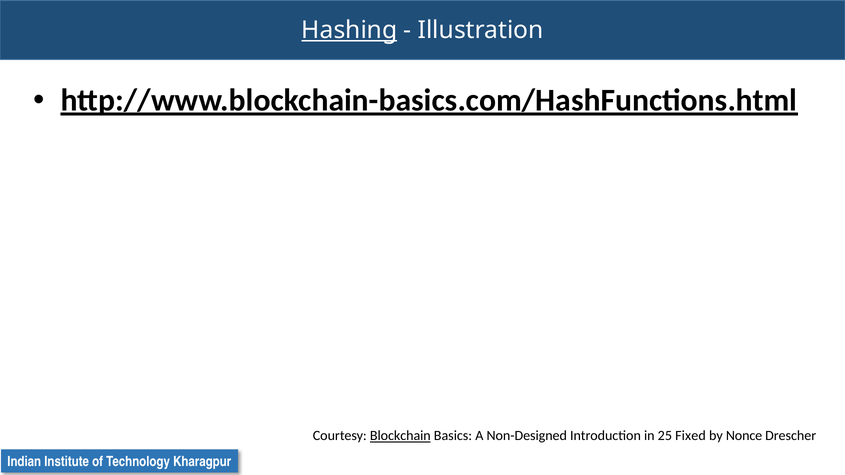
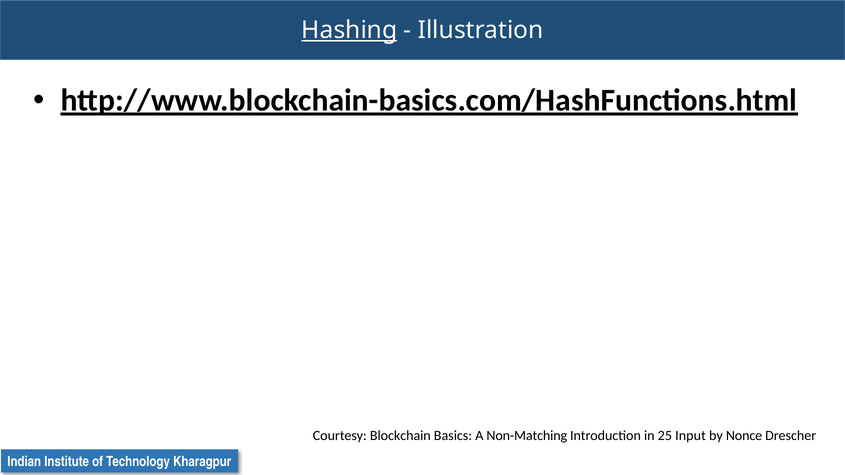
Blockchain underline: present -> none
Non-Designed: Non-Designed -> Non-Matching
Fixed: Fixed -> Input
